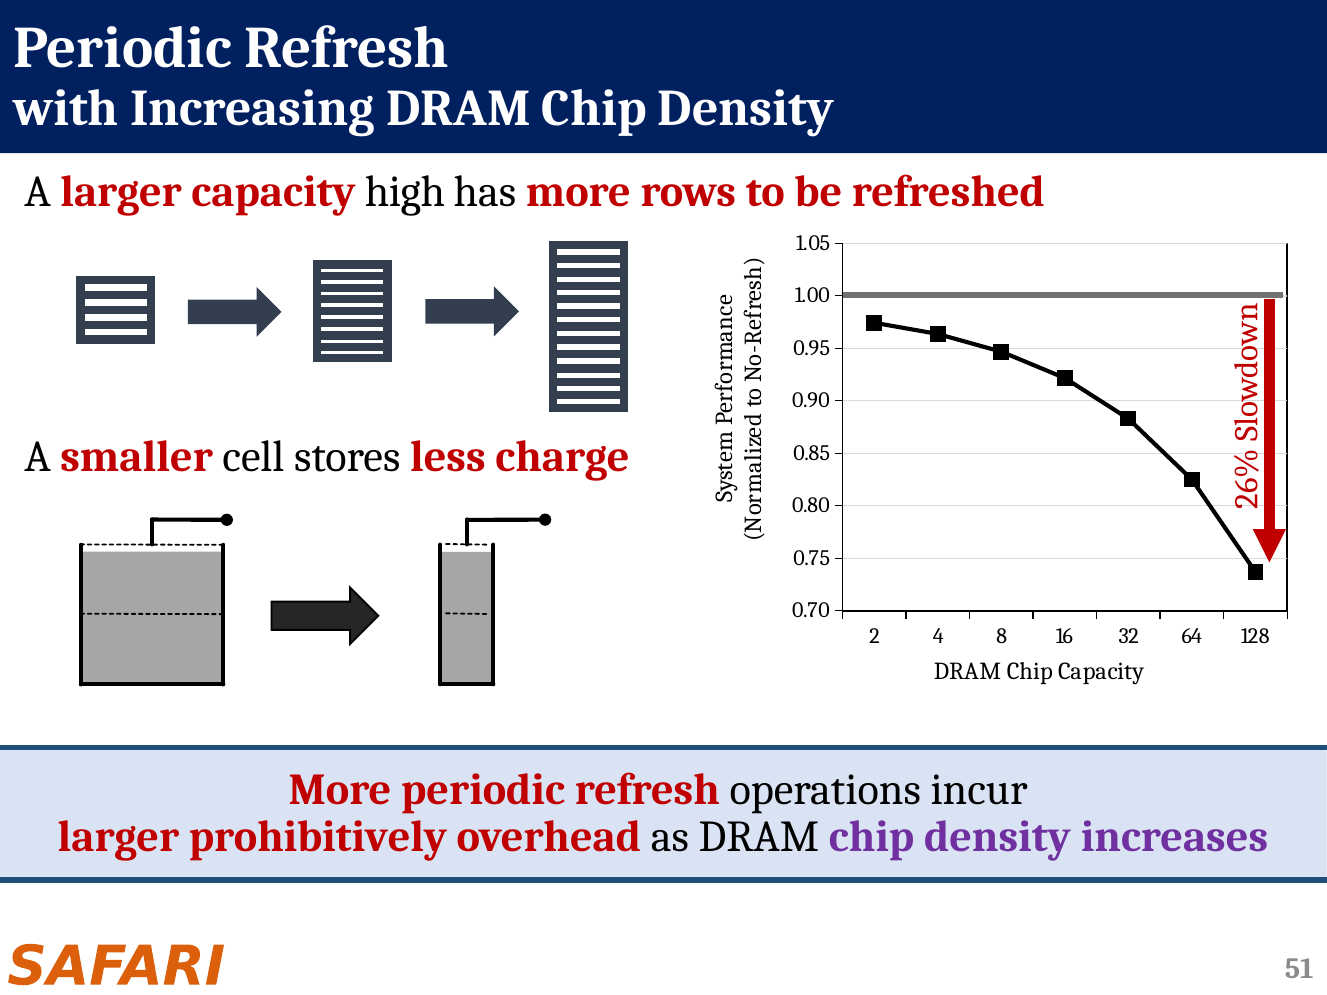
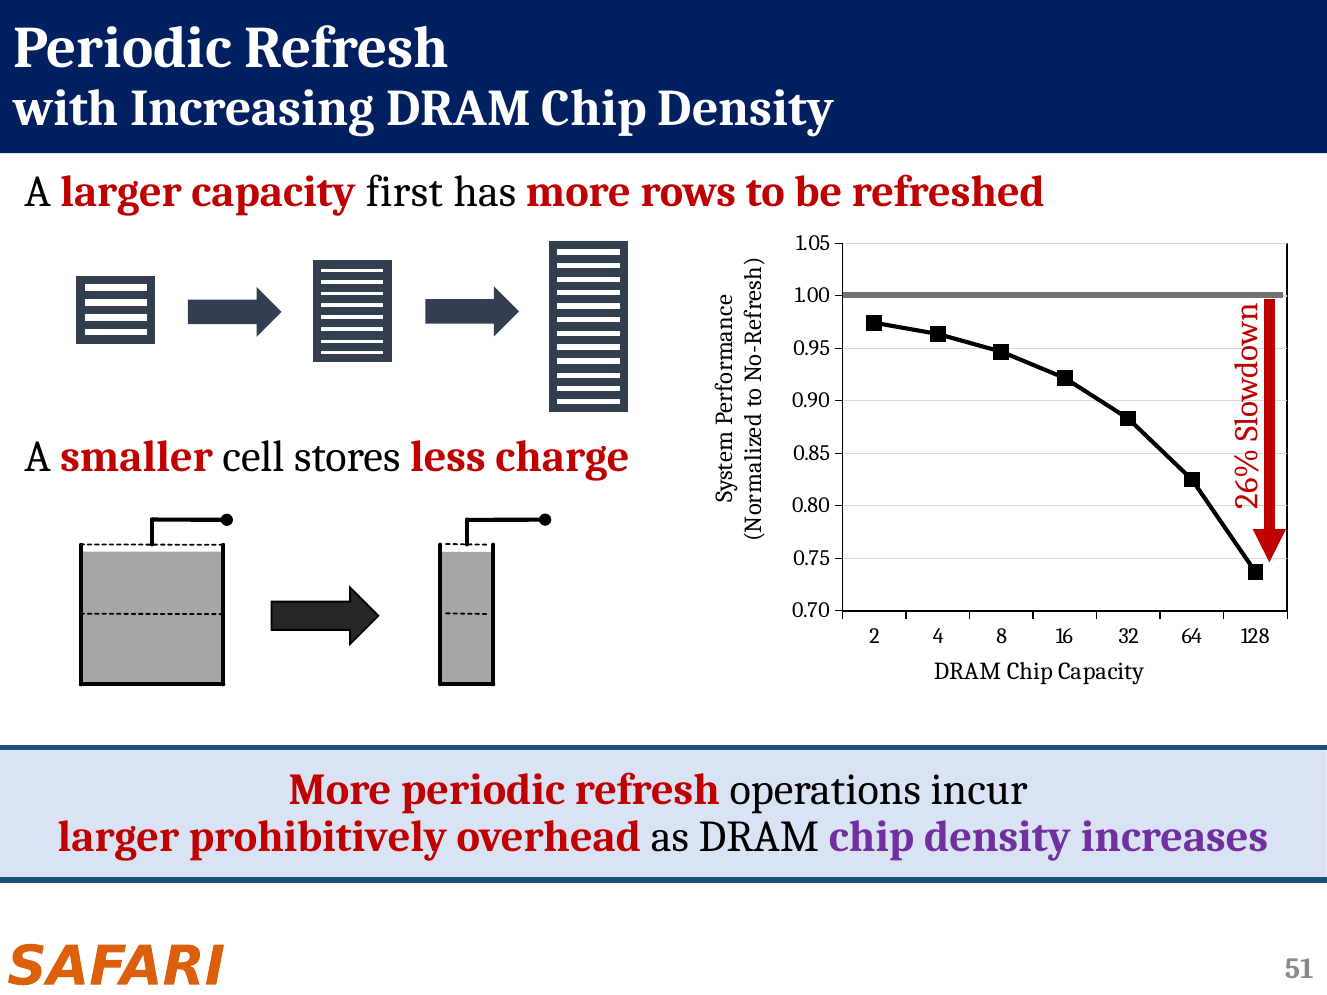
high: high -> first
